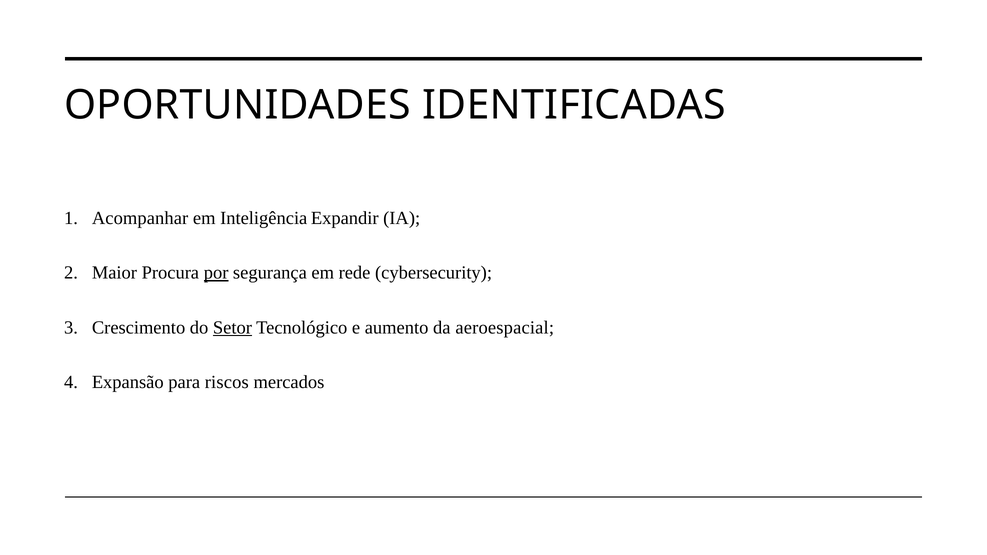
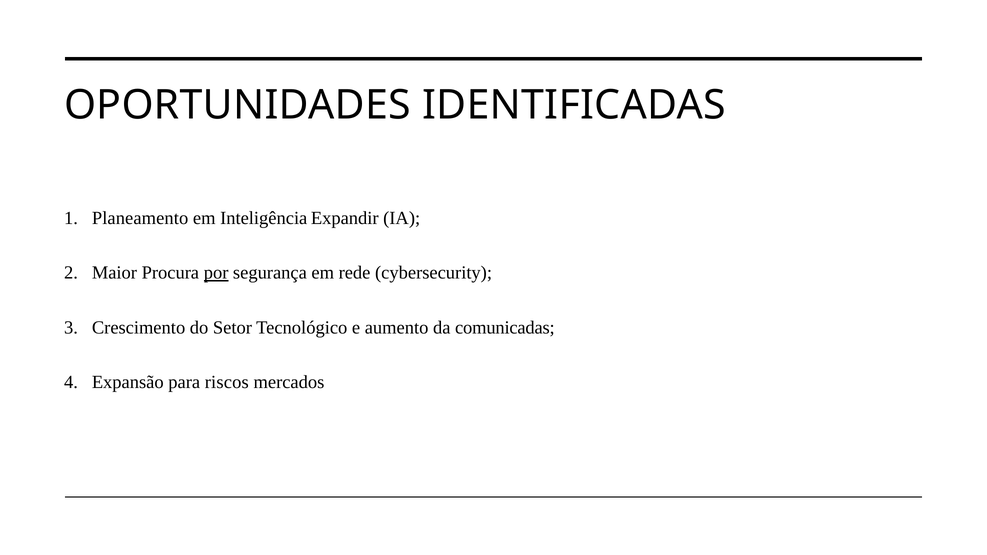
Acompanhar: Acompanhar -> Planeamento
Setor underline: present -> none
aeroespacial: aeroespacial -> comunicadas
